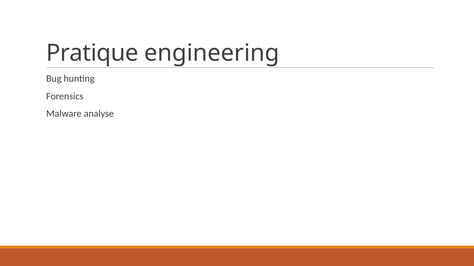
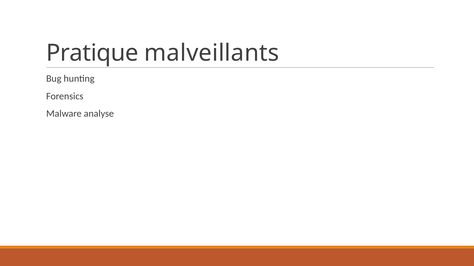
engineering: engineering -> malveillants
